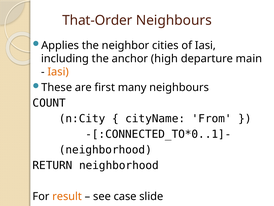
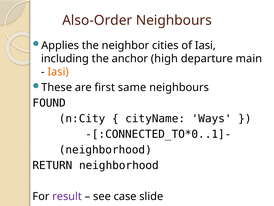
That-Order: That-Order -> Also-Order
many: many -> same
COUNT: COUNT -> FOUND
From: From -> Ways
result colour: orange -> purple
